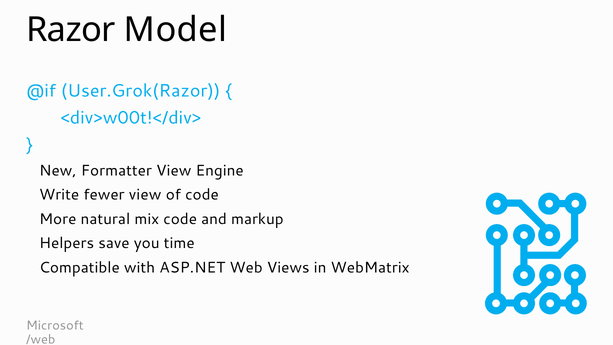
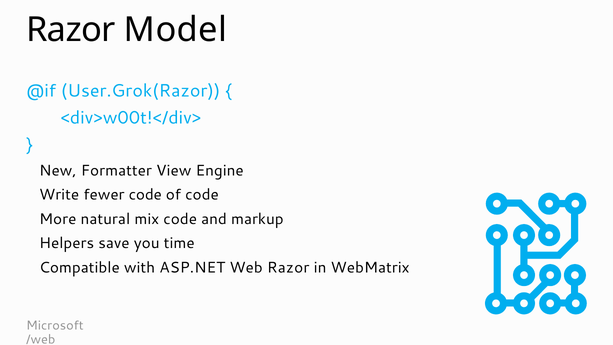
fewer view: view -> code
Web Views: Views -> Razor
